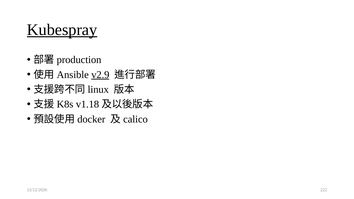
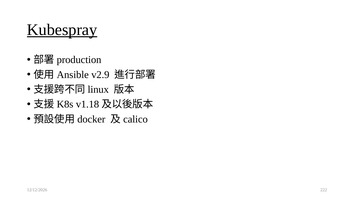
v2.9 underline: present -> none
